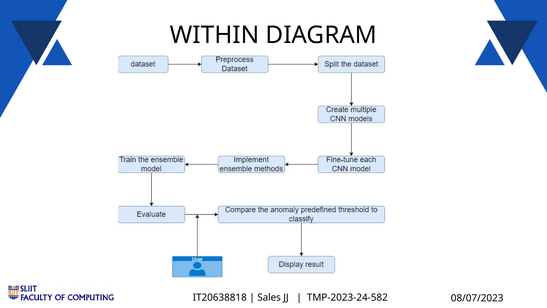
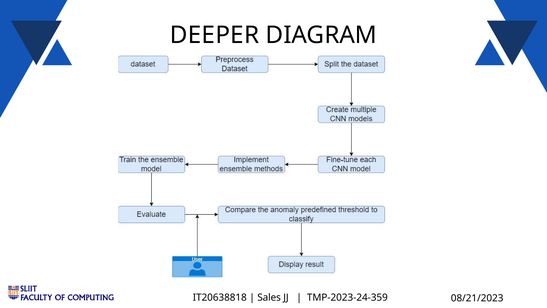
WITHIN: WITHIN -> DEEPER
TMP-2023-24-582: TMP-2023-24-582 -> TMP-2023-24-359
08/07/2023: 08/07/2023 -> 08/21/2023
